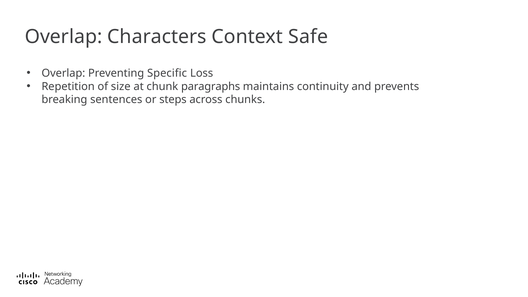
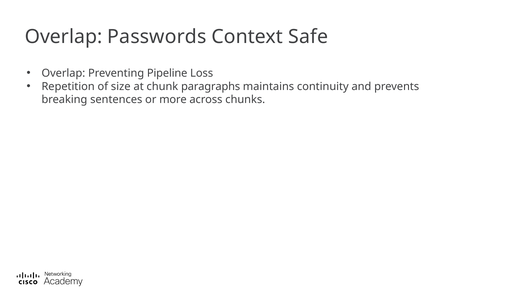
Characters: Characters -> Passwords
Specific: Specific -> Pipeline
steps: steps -> more
